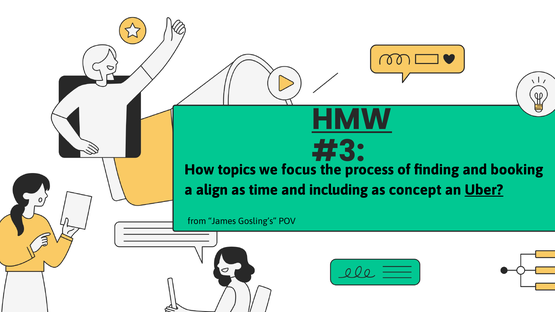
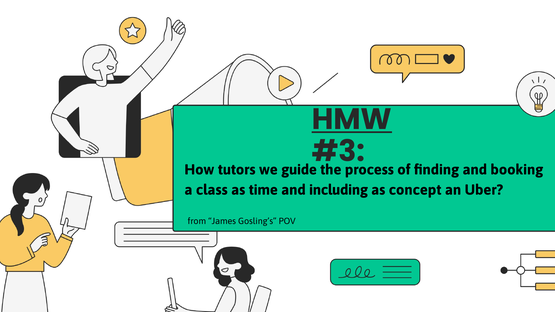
topics: topics -> tutors
focus: focus -> guide
align: align -> class
Uber underline: present -> none
